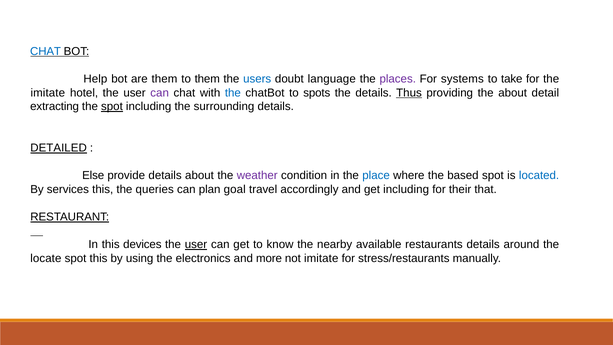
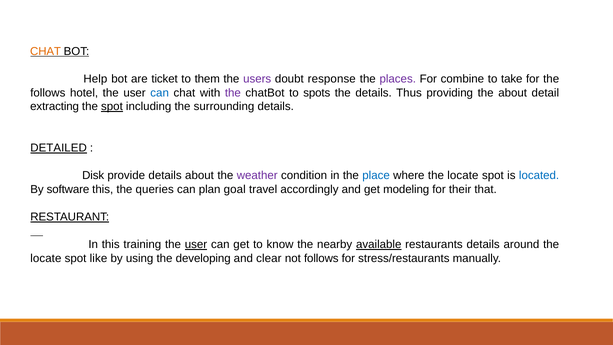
CHAT at (46, 51) colour: blue -> orange
are them: them -> ticket
users colour: blue -> purple
language: language -> response
systems: systems -> combine
imitate at (48, 93): imitate -> follows
can at (160, 93) colour: purple -> blue
the at (233, 93) colour: blue -> purple
Thus underline: present -> none
Else: Else -> Disk
where the based: based -> locate
services: services -> software
get including: including -> modeling
devices: devices -> training
available underline: none -> present
spot this: this -> like
electronics: electronics -> developing
more: more -> clear
not imitate: imitate -> follows
